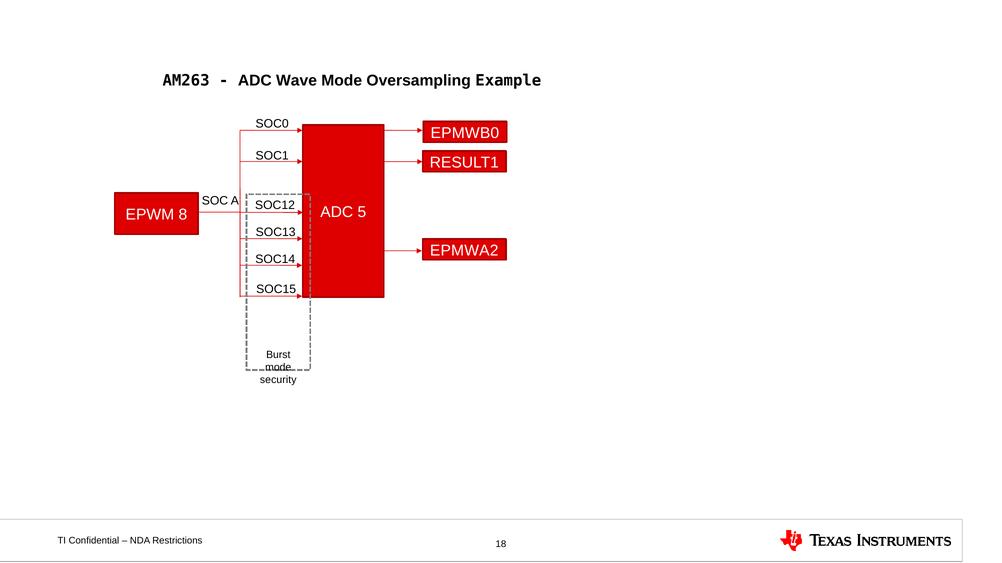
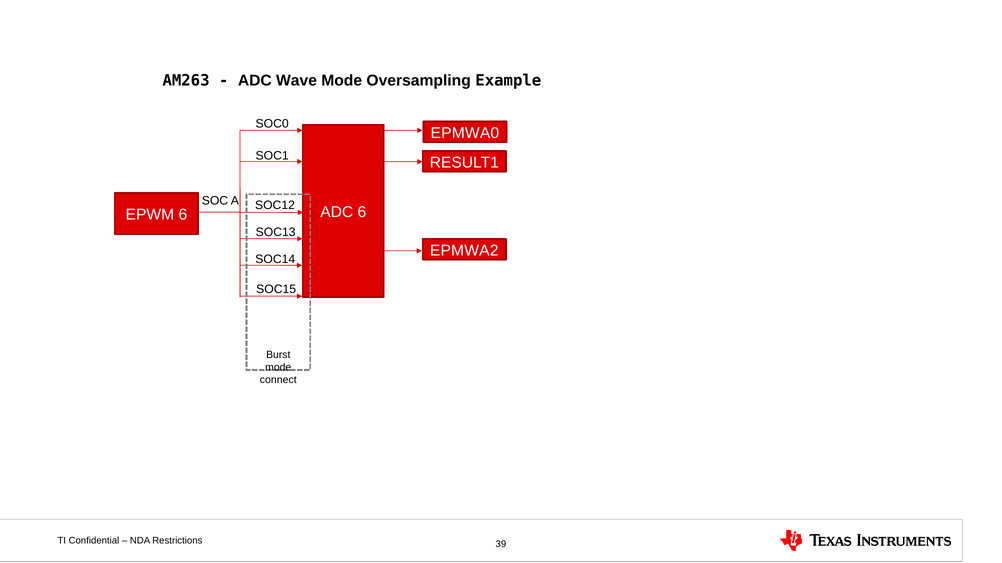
EPMWB0: EPMWB0 -> EPMWA0
EPWM 8: 8 -> 6
ADC 5: 5 -> 6
security: security -> connect
18: 18 -> 39
